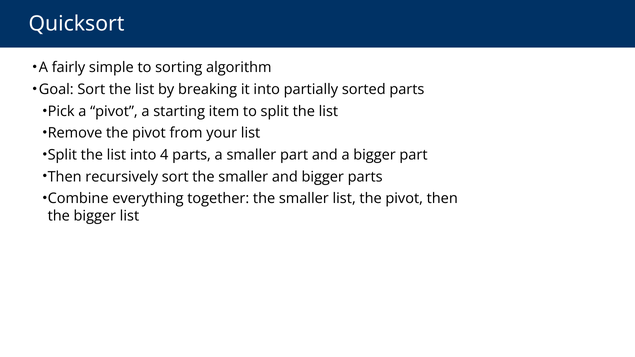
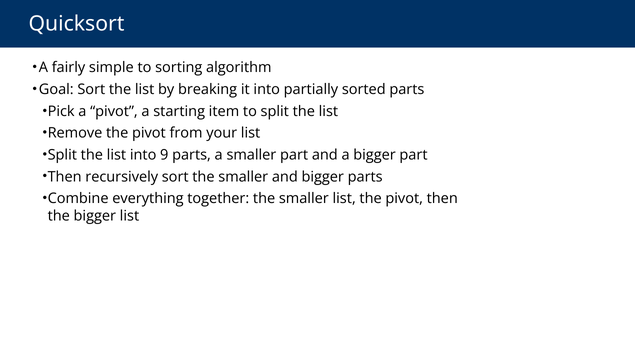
4: 4 -> 9
